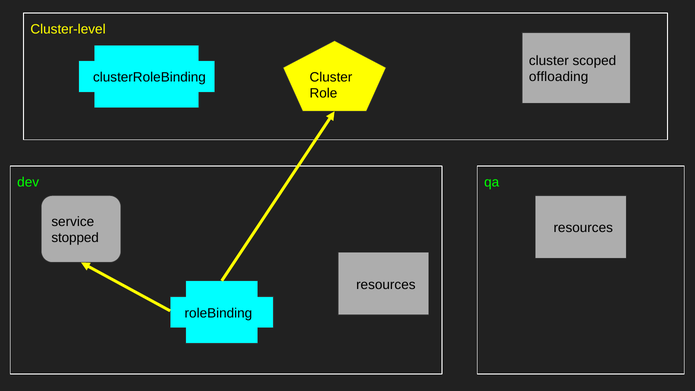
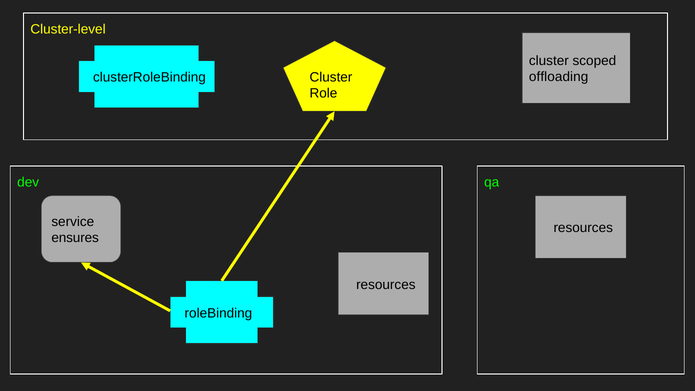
stopped: stopped -> ensures
